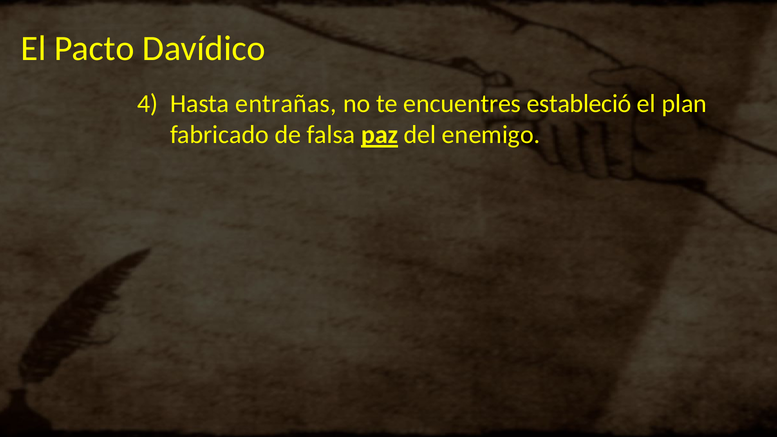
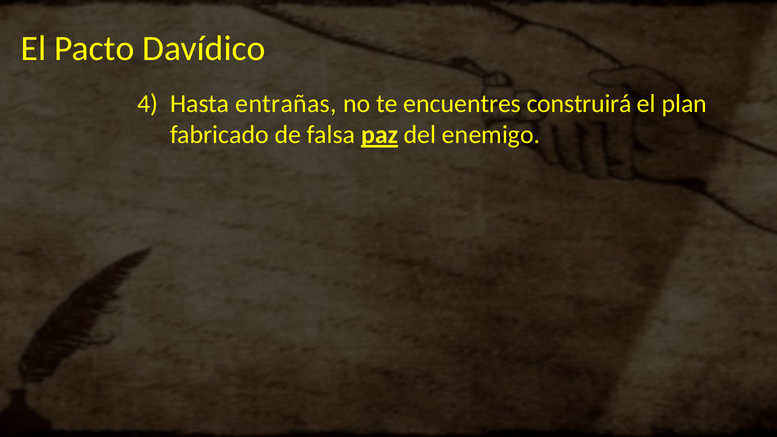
estableció: estableció -> construirá
